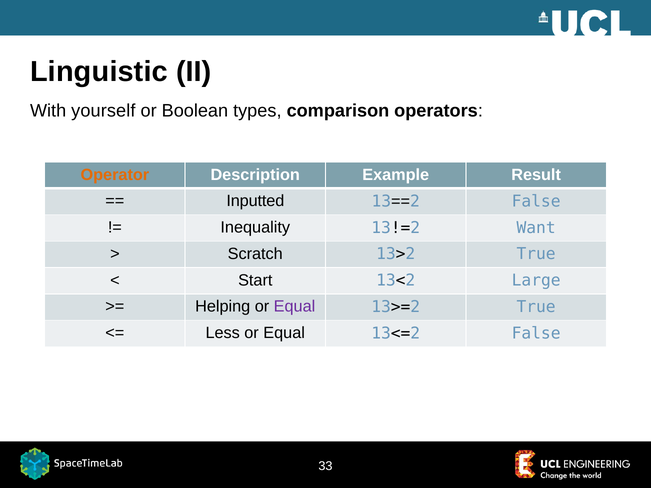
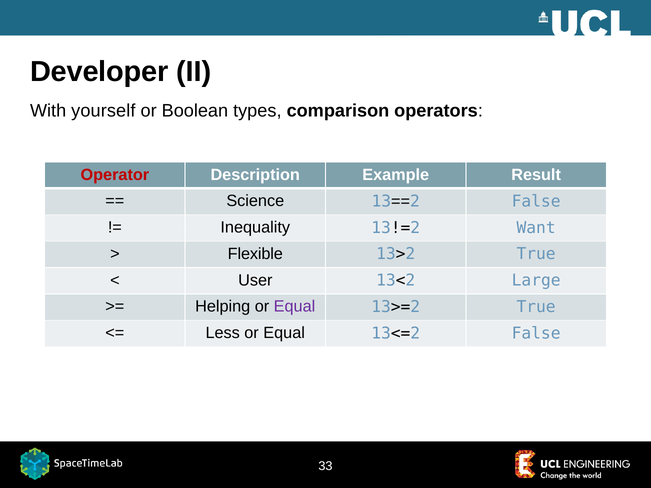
Linguistic: Linguistic -> Developer
Operator colour: orange -> red
Inputted: Inputted -> Science
Scratch: Scratch -> Flexible
Start: Start -> User
